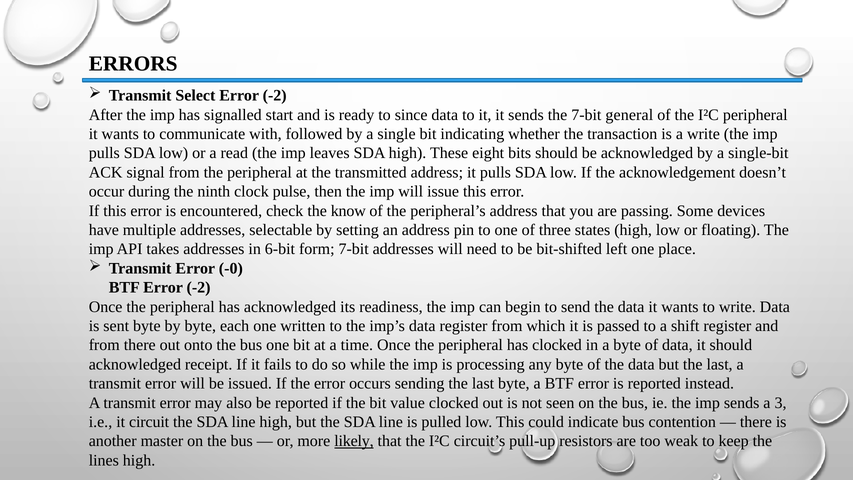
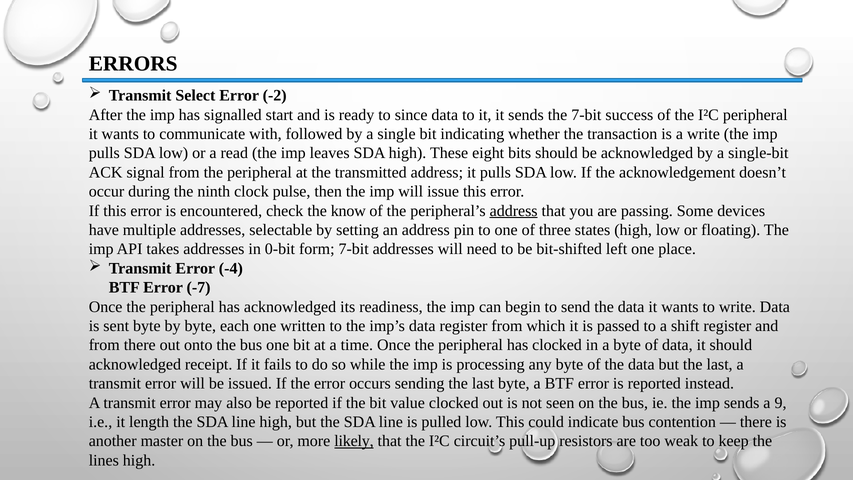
general: general -> success
address at (514, 211) underline: none -> present
6-bit: 6-bit -> 0-bit
-0: -0 -> -4
BTF Error -2: -2 -> -7
3: 3 -> 9
circuit: circuit -> length
